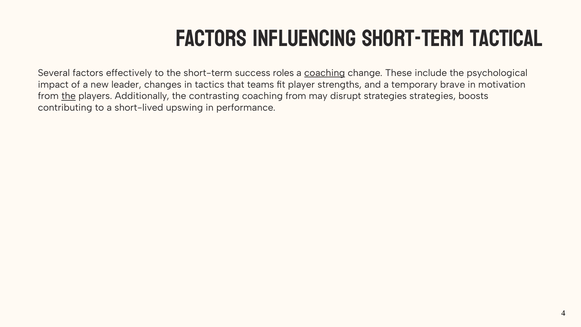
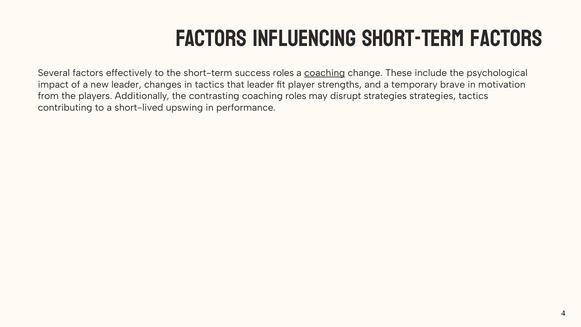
Short-Term Tactical: Tactical -> Factors
that teams: teams -> leader
the at (69, 96) underline: present -> none
coaching from: from -> roles
strategies boosts: boosts -> tactics
